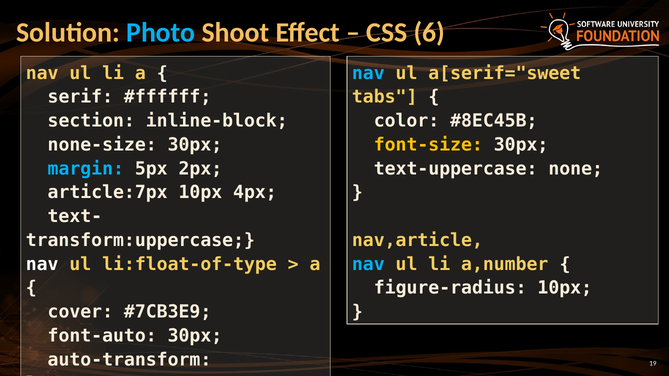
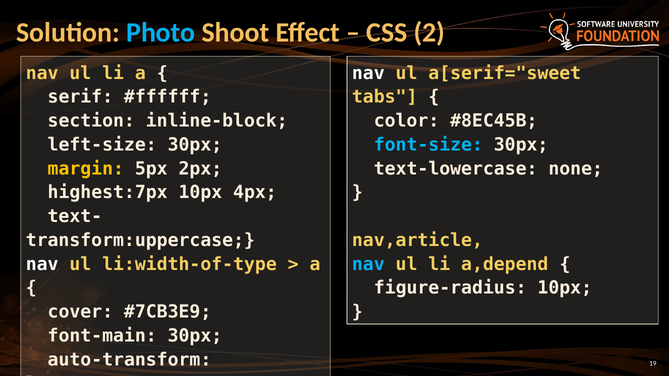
6: 6 -> 2
nav at (368, 73) colour: light blue -> white
none-size: none-size -> left-size
font-size colour: yellow -> light blue
margin colour: light blue -> yellow
text-uppercase: text-uppercase -> text-lowercase
article:7px: article:7px -> highest:7px
li:float-of-type: li:float-of-type -> li:width-of-type
a,number: a,number -> a,depend
font-auto: font-auto -> font-main
